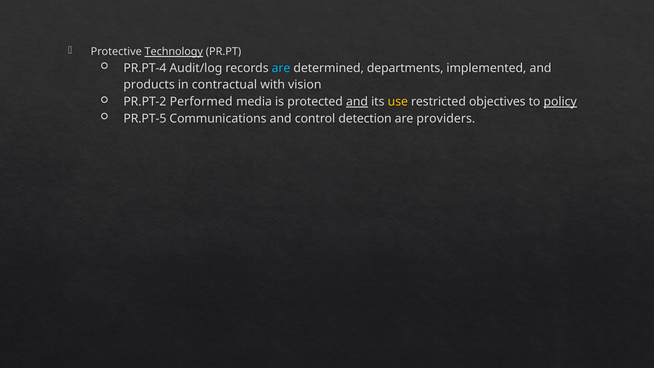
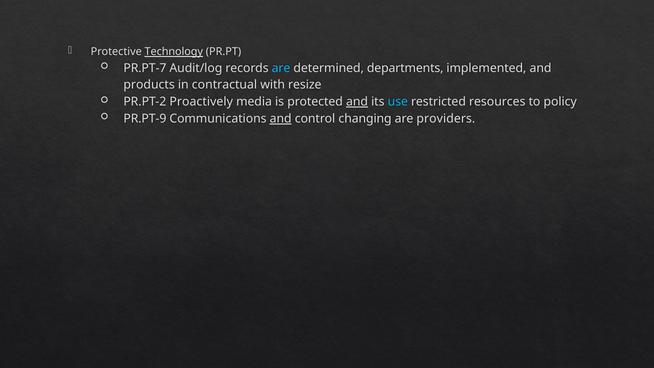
PR.PT-4: PR.PT-4 -> PR.PT-7
vision: vision -> resize
Performed: Performed -> Proactively
use colour: yellow -> light blue
objectives: objectives -> resources
policy underline: present -> none
PR.PT-5: PR.PT-5 -> PR.PT-9
and at (281, 119) underline: none -> present
detection: detection -> changing
